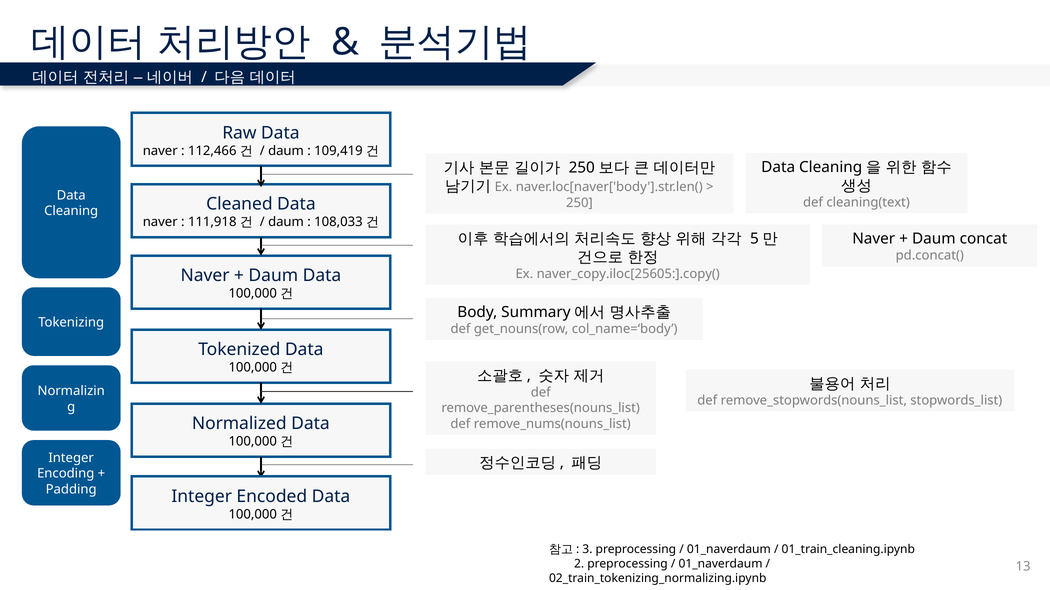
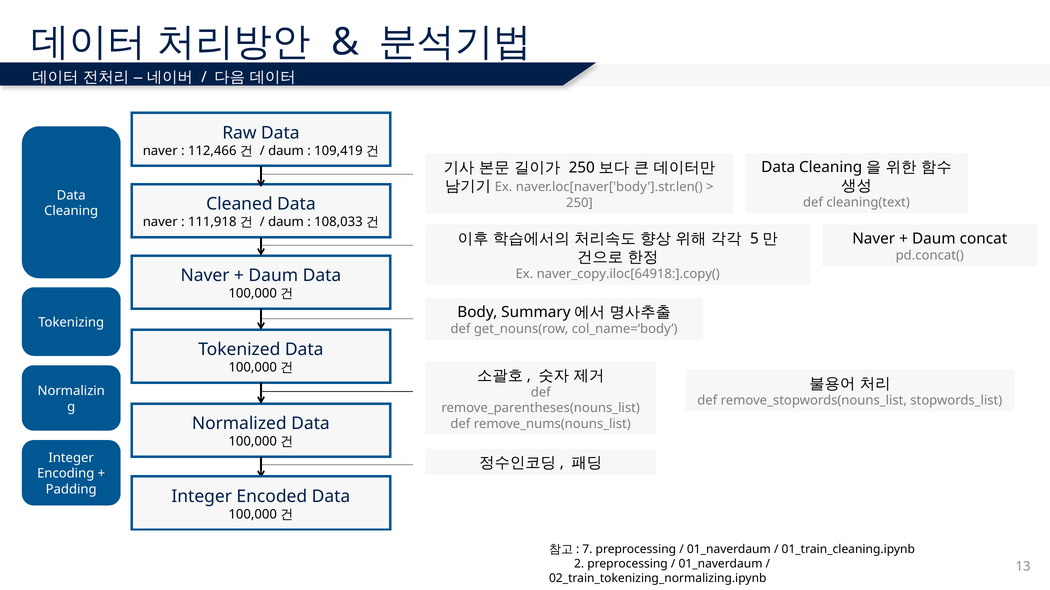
naver_copy.iloc[25605:].copy(: naver_copy.iloc[25605:].copy( -> naver_copy.iloc[64918:].copy(
3: 3 -> 7
